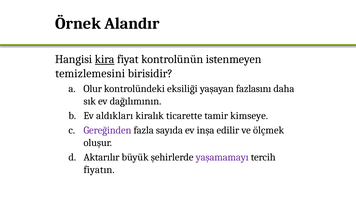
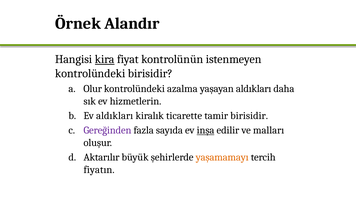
temizlemesini at (90, 74): temizlemesini -> kontrolündeki
eksiliği: eksiliği -> azalma
yaşayan fazlasını: fazlasını -> aldıkları
dağılımının: dağılımının -> hizmetlerin
tamir kimseye: kimseye -> birisidir
inşa underline: none -> present
ölçmek: ölçmek -> malları
yaşamamayı colour: purple -> orange
